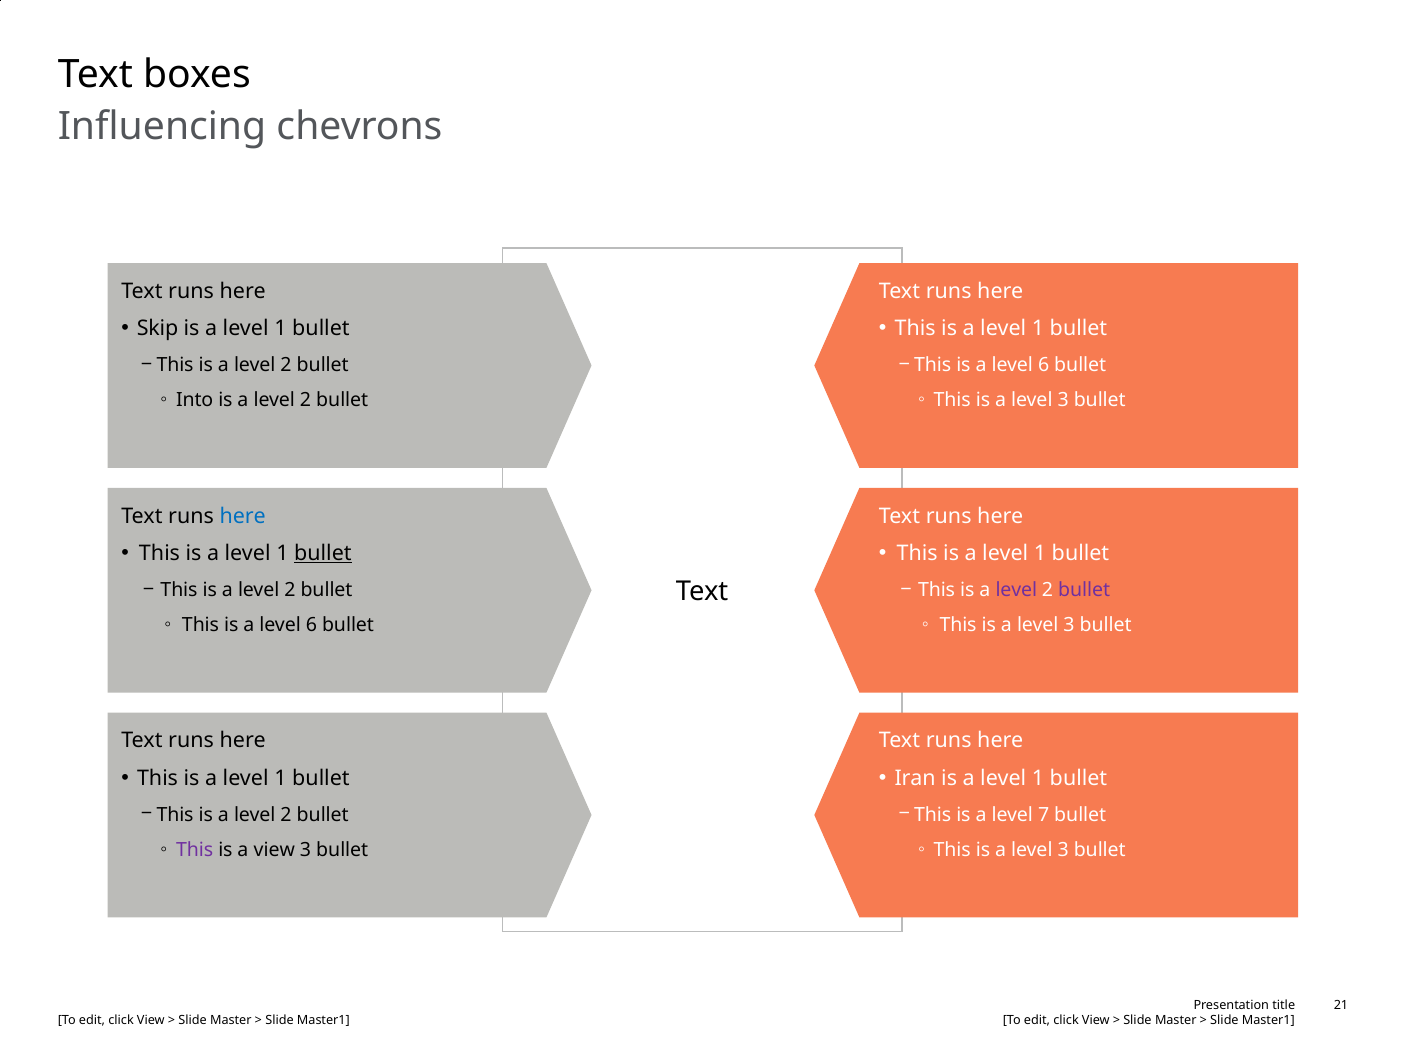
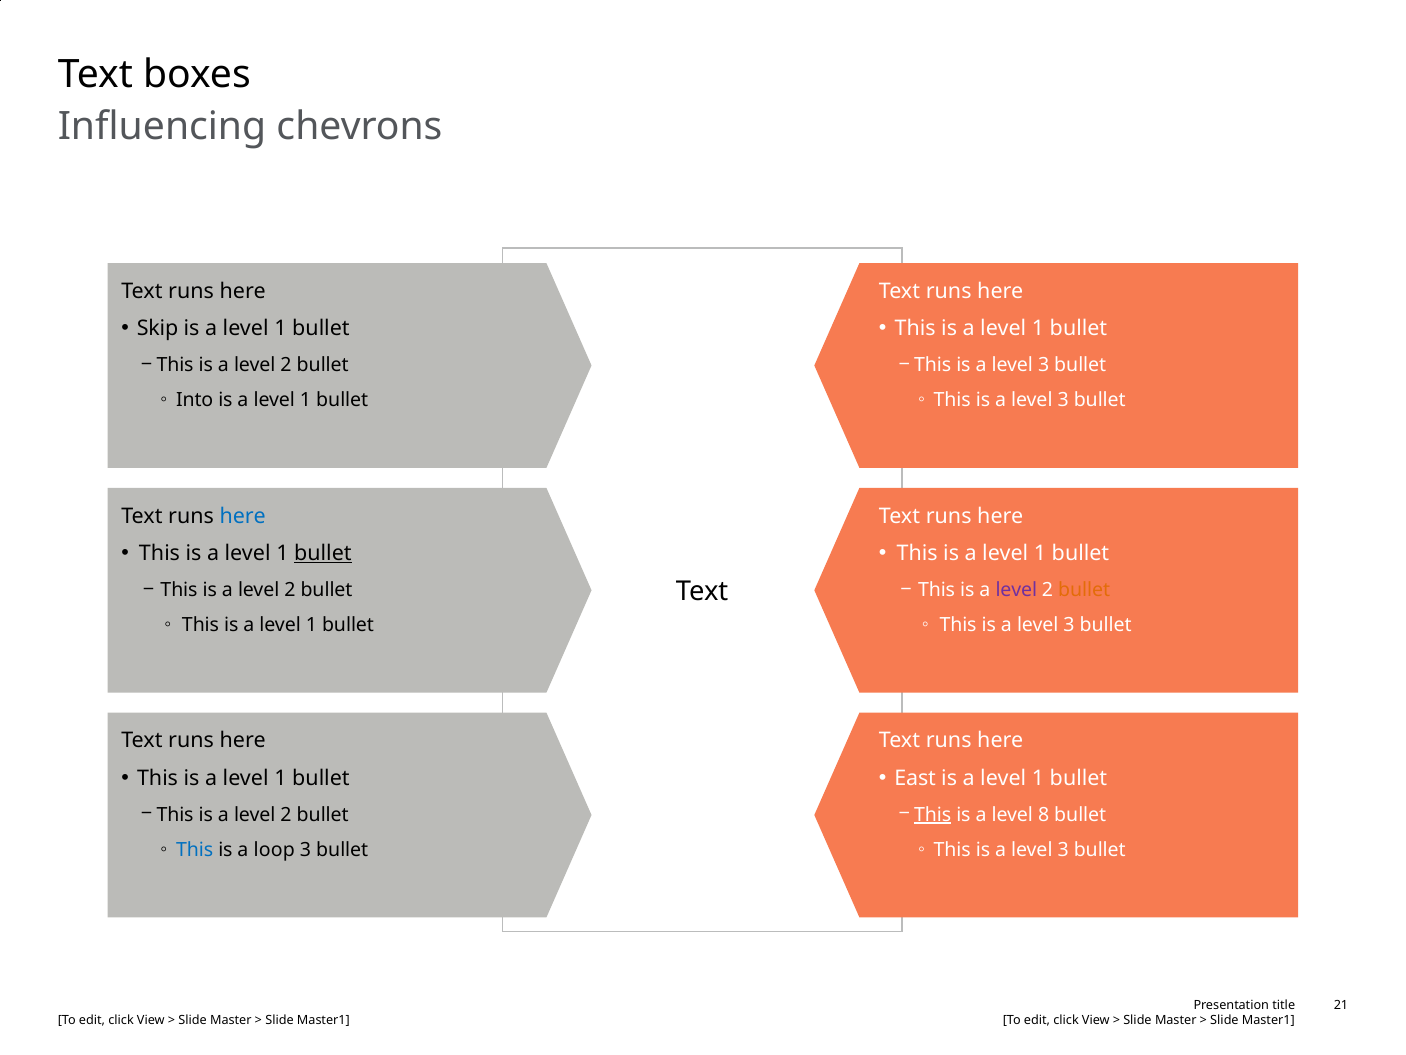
6 at (1044, 365): 6 -> 3
2 at (306, 400): 2 -> 1
bullet at (1084, 590) colour: purple -> orange
6 at (311, 625): 6 -> 1
Iran: Iran -> East
This at (933, 814) underline: none -> present
7: 7 -> 8
This at (195, 849) colour: purple -> blue
a view: view -> loop
